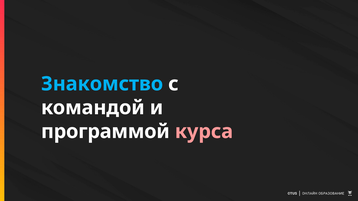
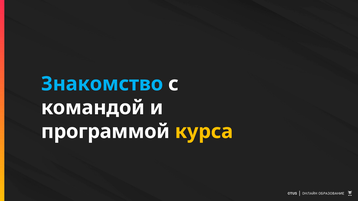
курса colour: pink -> yellow
